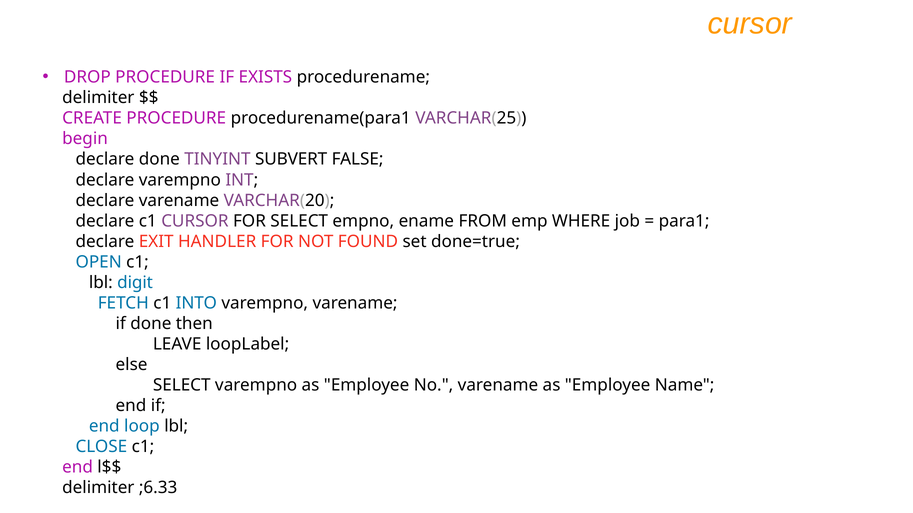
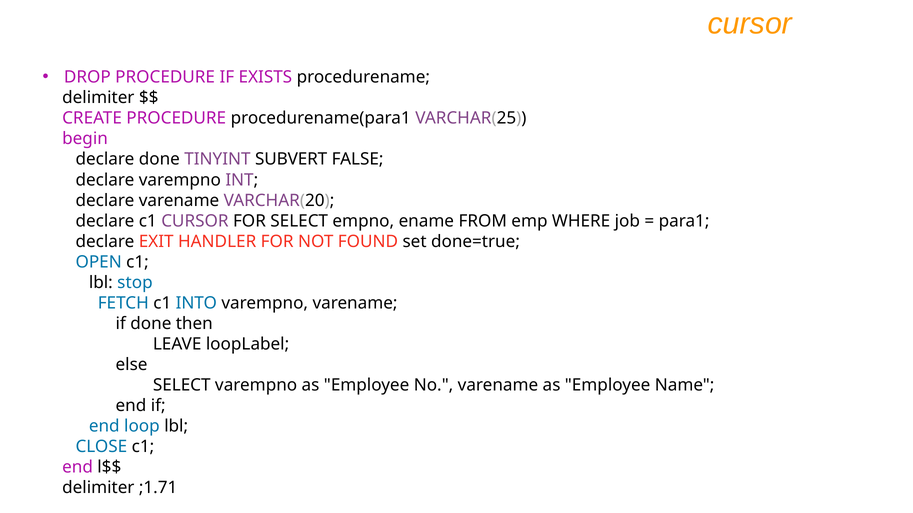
digit: digit -> stop
;6.33: ;6.33 -> ;1.71
